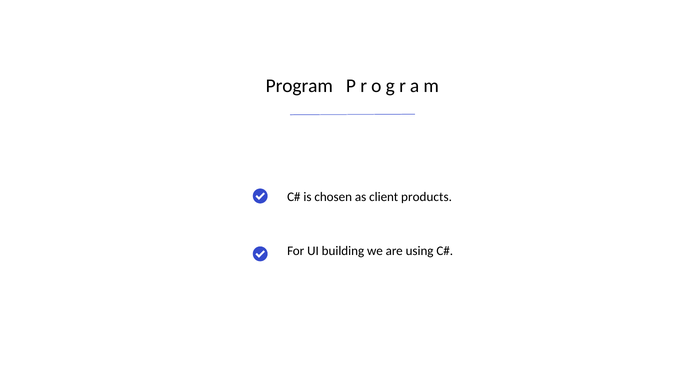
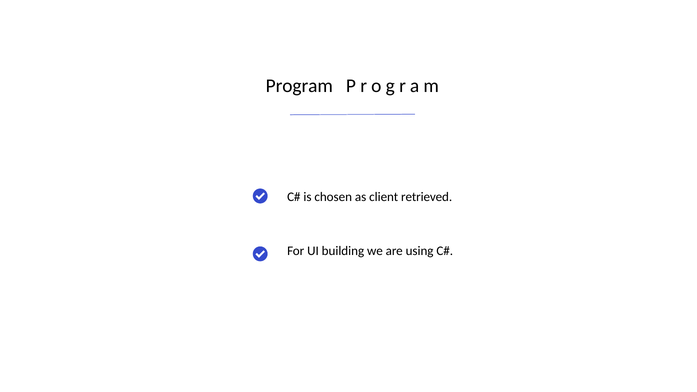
products: products -> retrieved
